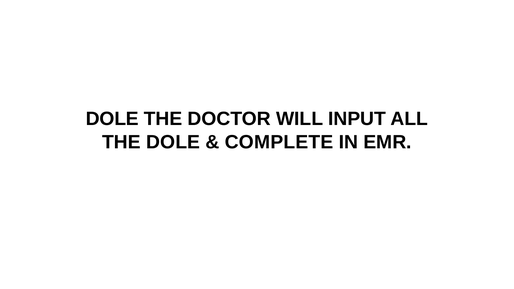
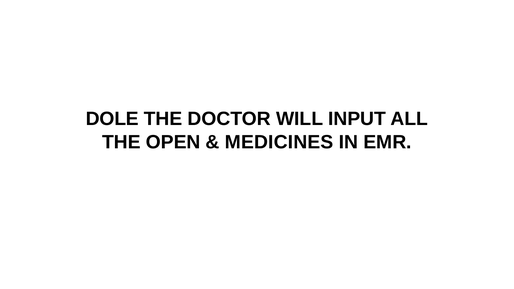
THE DOLE: DOLE -> OPEN
COMPLETE: COMPLETE -> MEDICINES
